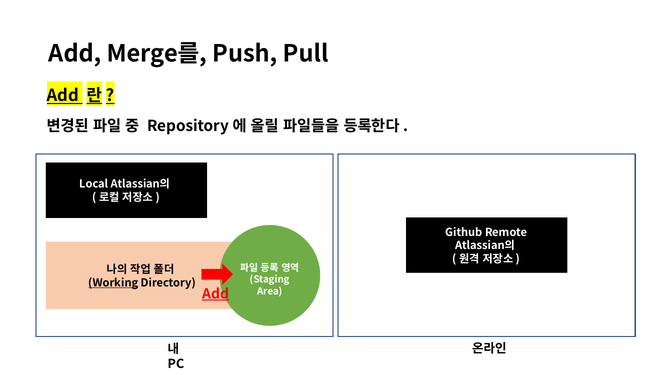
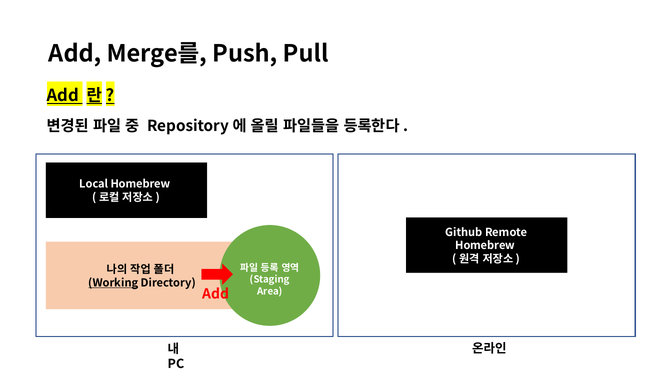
Local Atlassian의: Atlassian의 -> Homebrew
Atlassian의 at (485, 245): Atlassian의 -> Homebrew
Add at (216, 294) underline: present -> none
